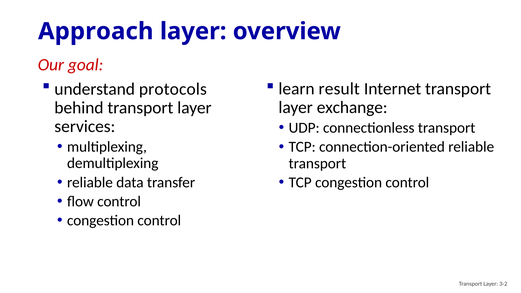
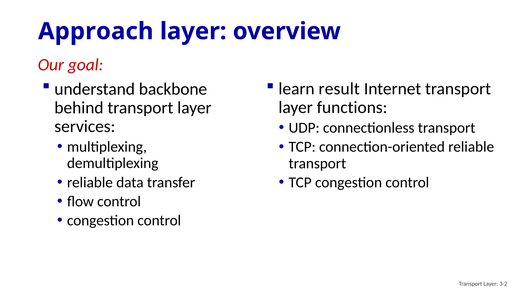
protocols: protocols -> backbone
exchange: exchange -> functions
